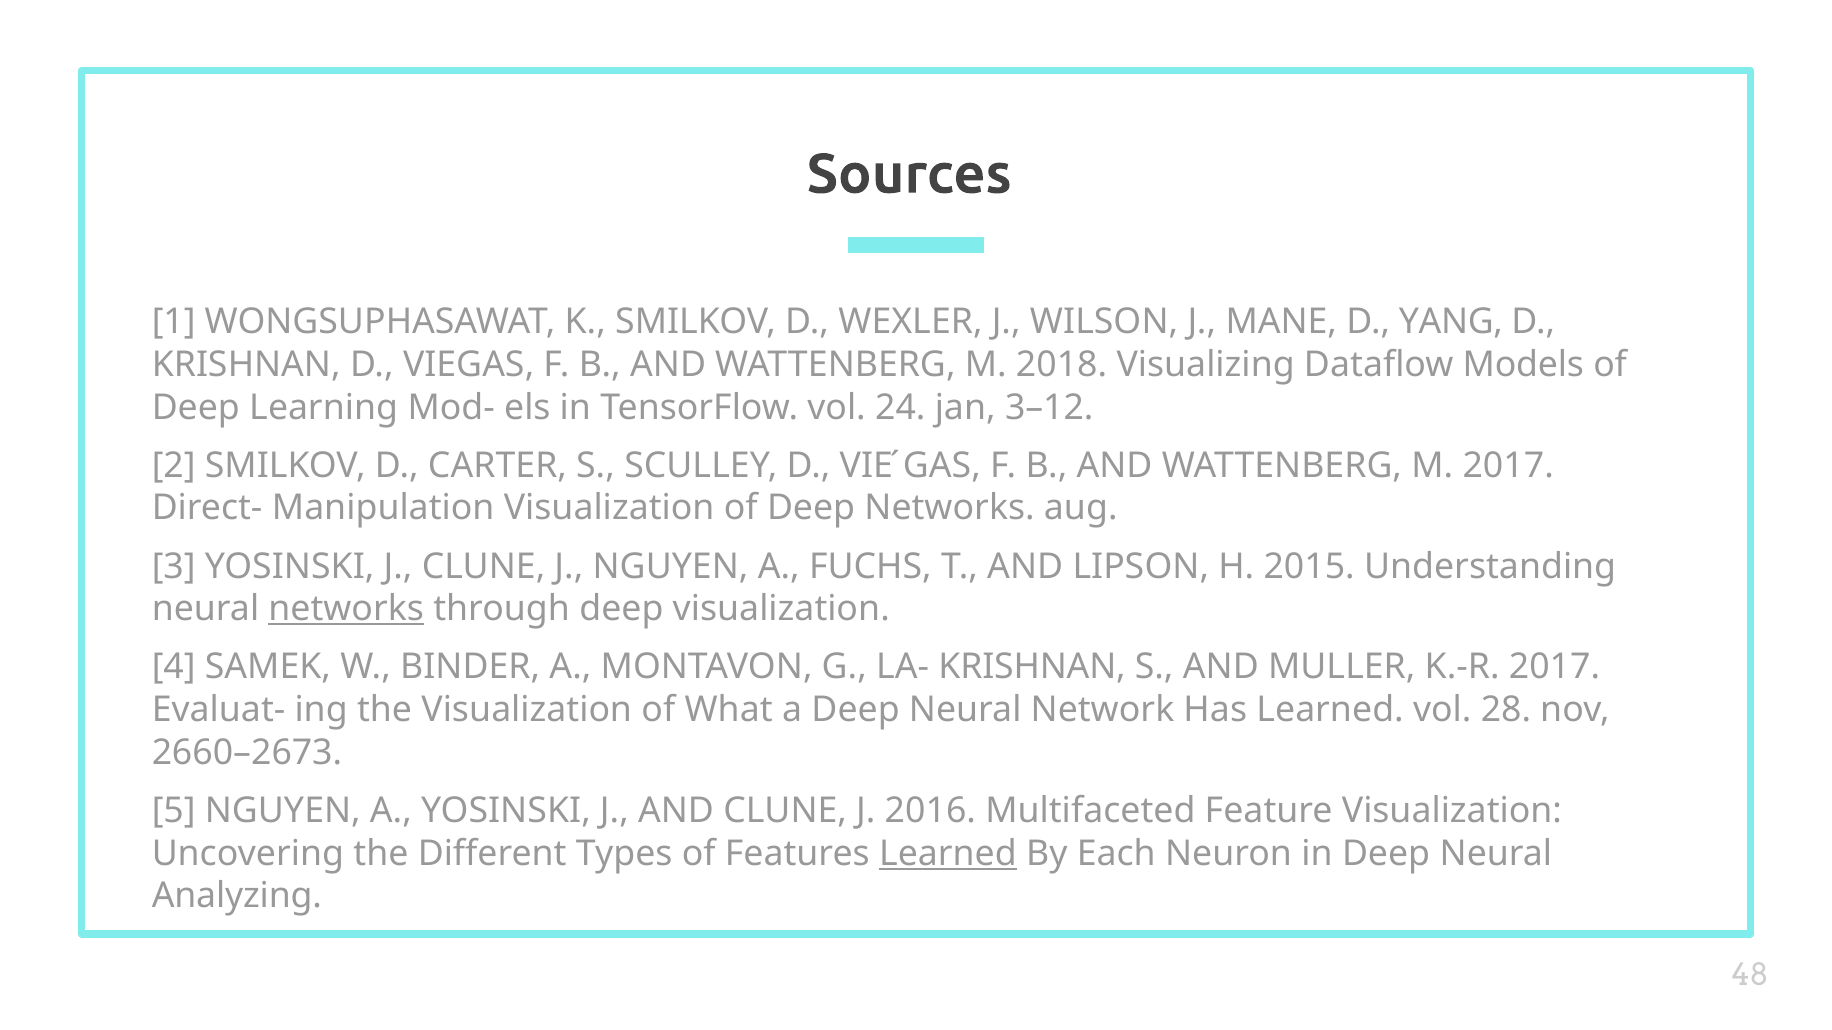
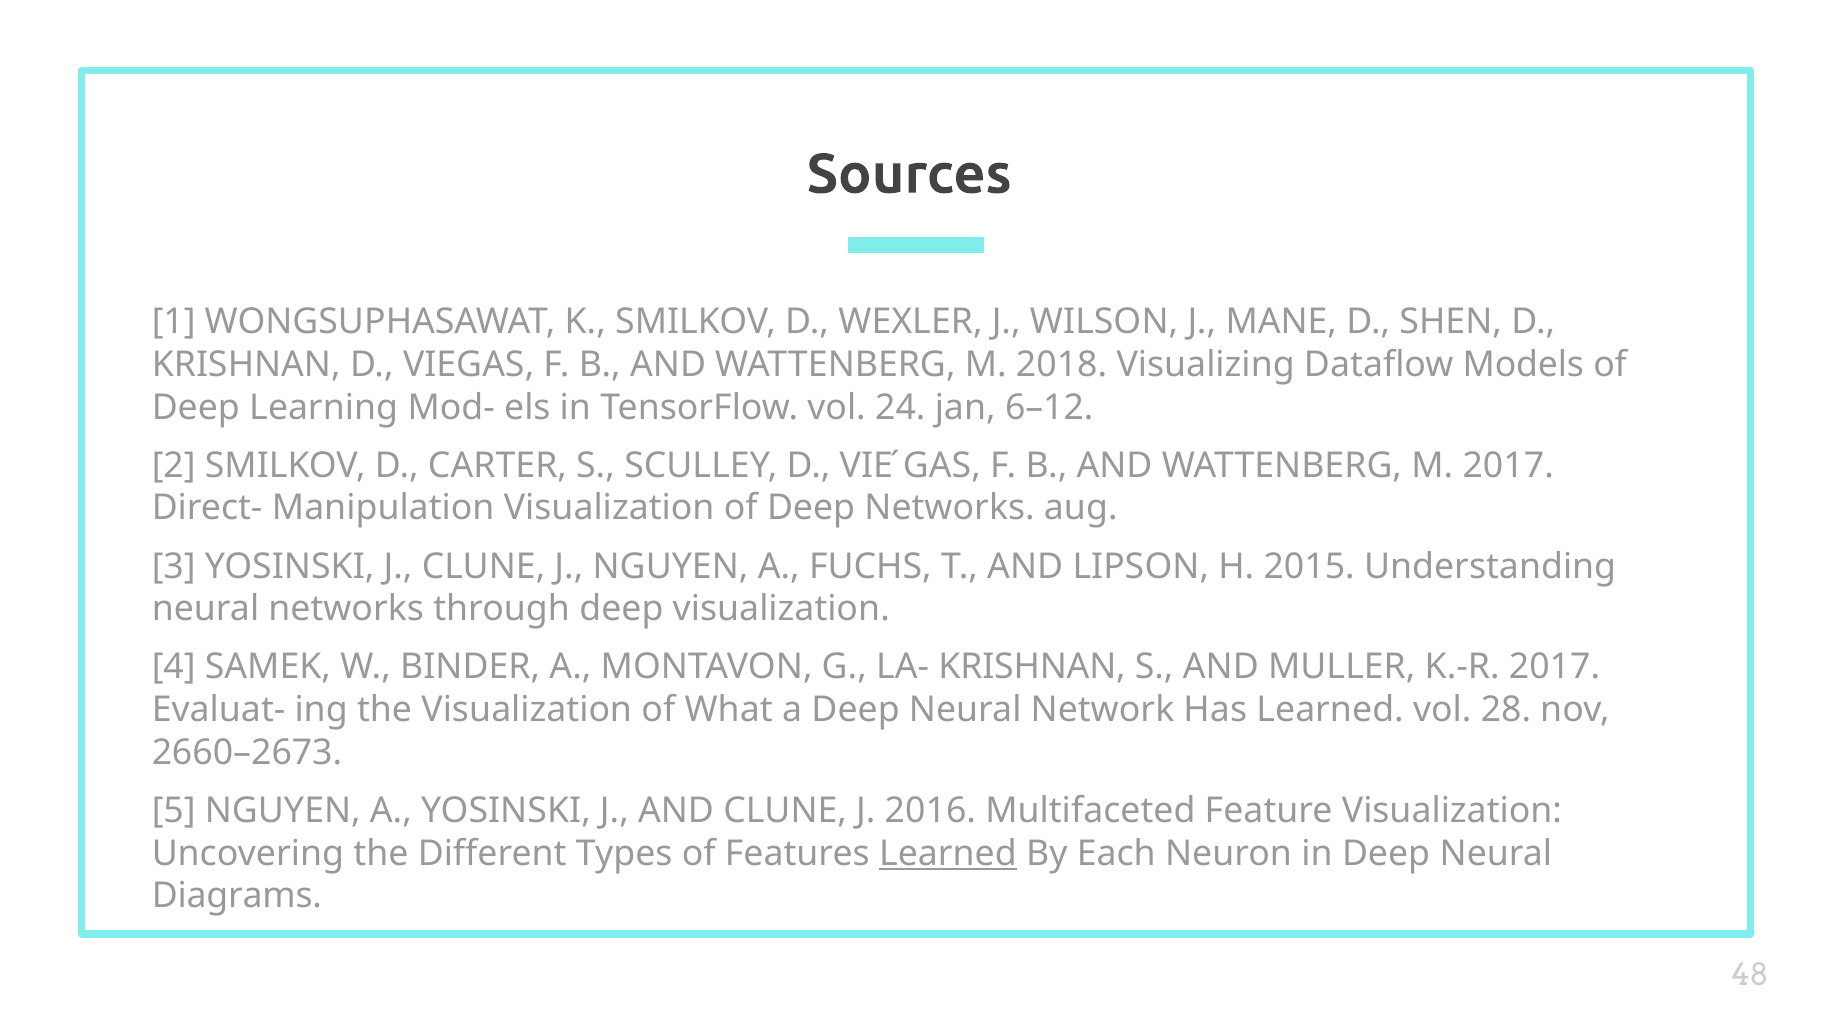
YANG: YANG -> SHEN
3–12: 3–12 -> 6–12
networks at (346, 609) underline: present -> none
Analyzing: Analyzing -> Diagrams
